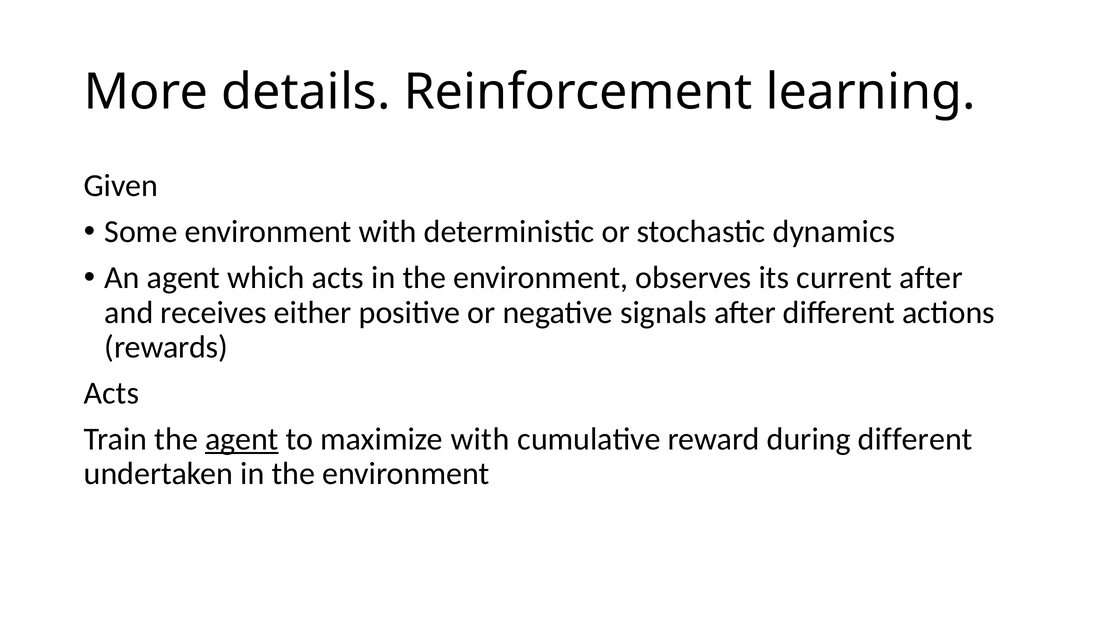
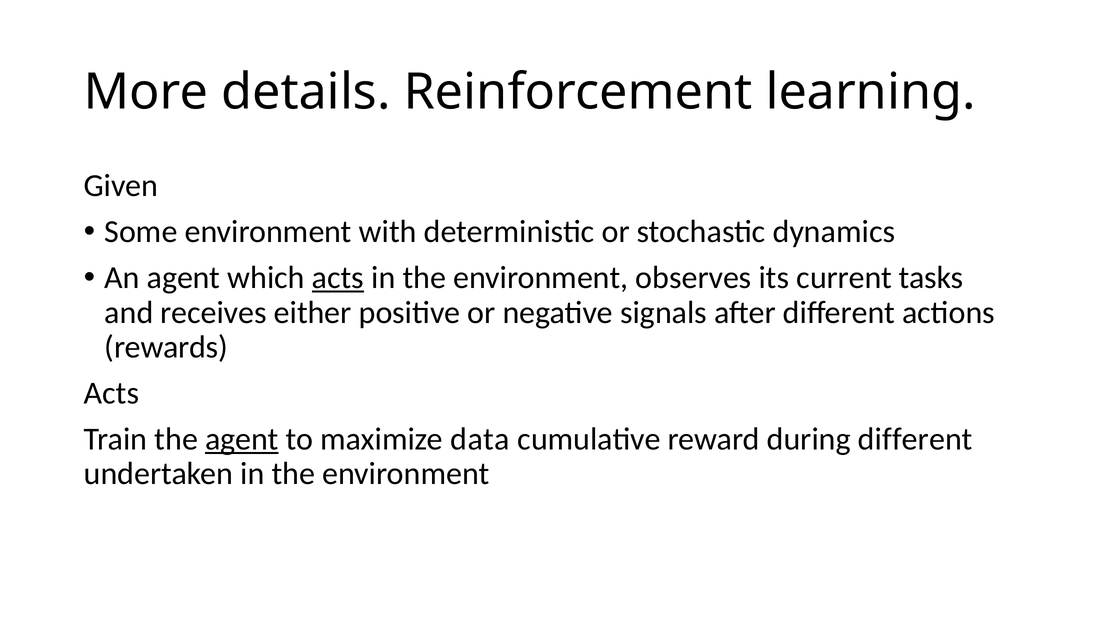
acts at (338, 278) underline: none -> present
current after: after -> tasks
maximize with: with -> data
